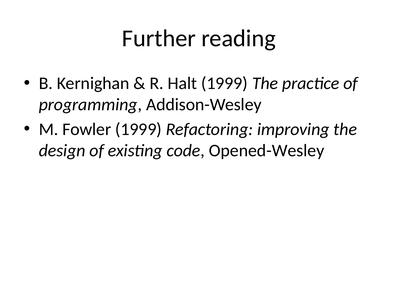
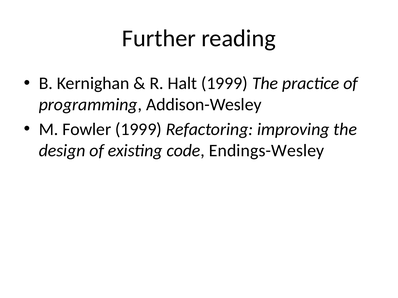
Opened-Wesley: Opened-Wesley -> Endings-Wesley
